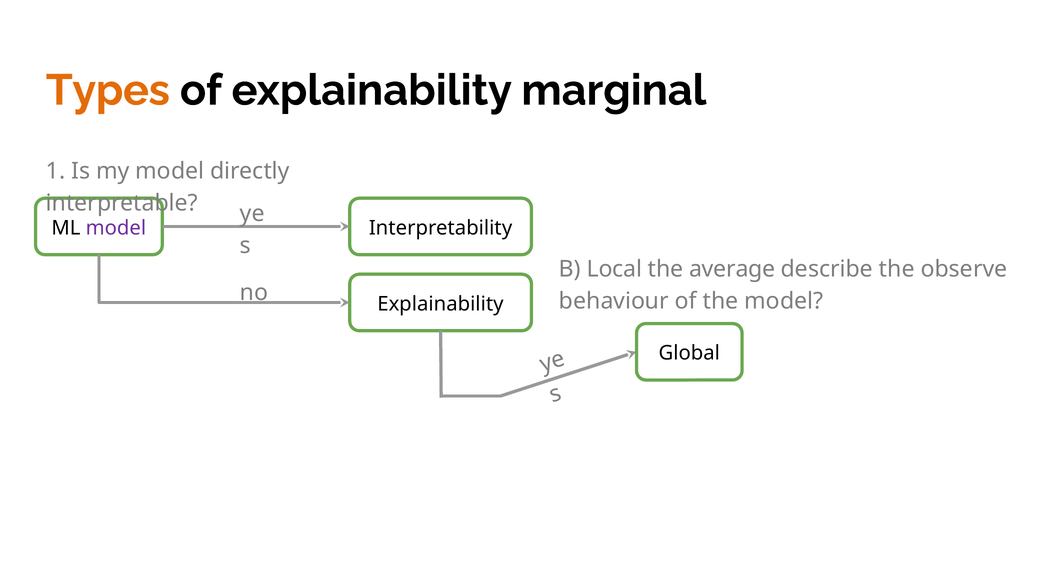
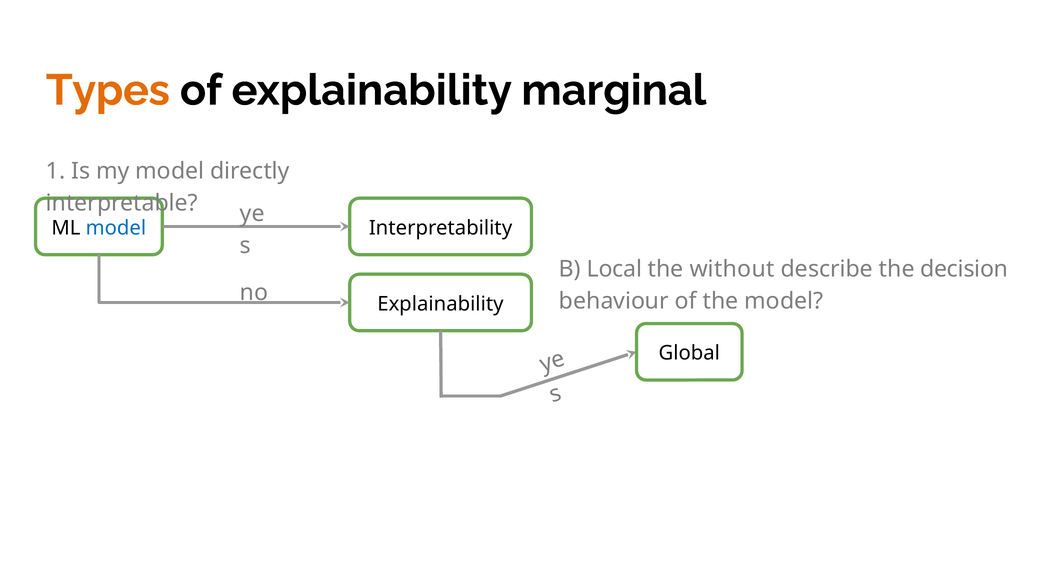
model at (116, 228) colour: purple -> blue
average: average -> without
observe: observe -> decision
